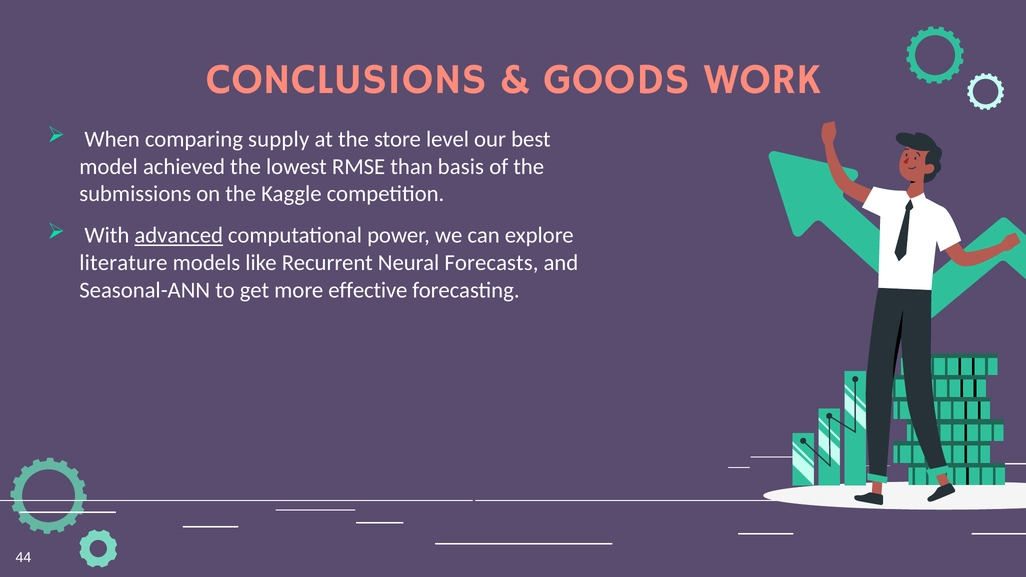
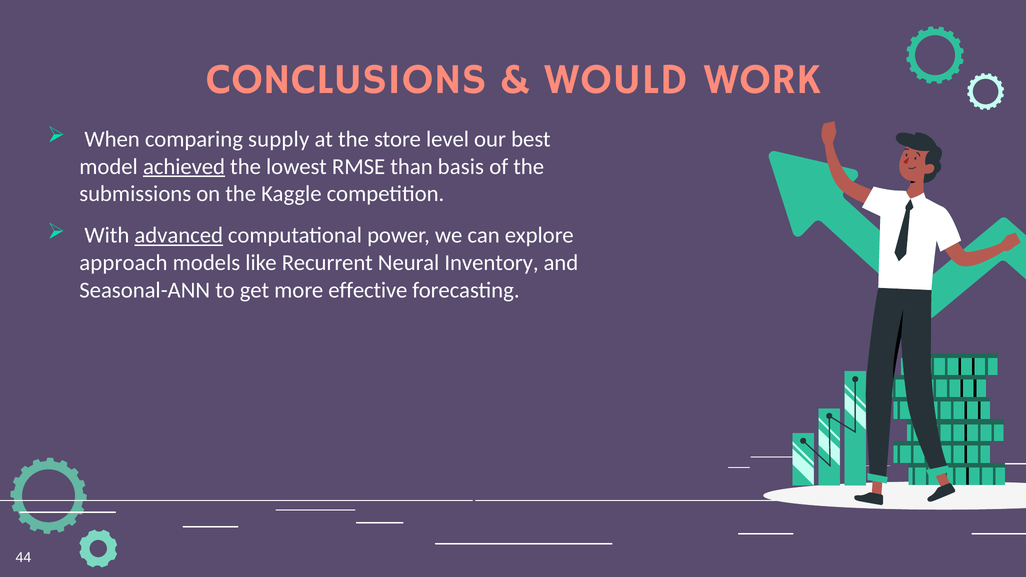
GOODS: GOODS -> WOULD
achieved underline: none -> present
literature: literature -> approach
Forecasts: Forecasts -> Inventory
